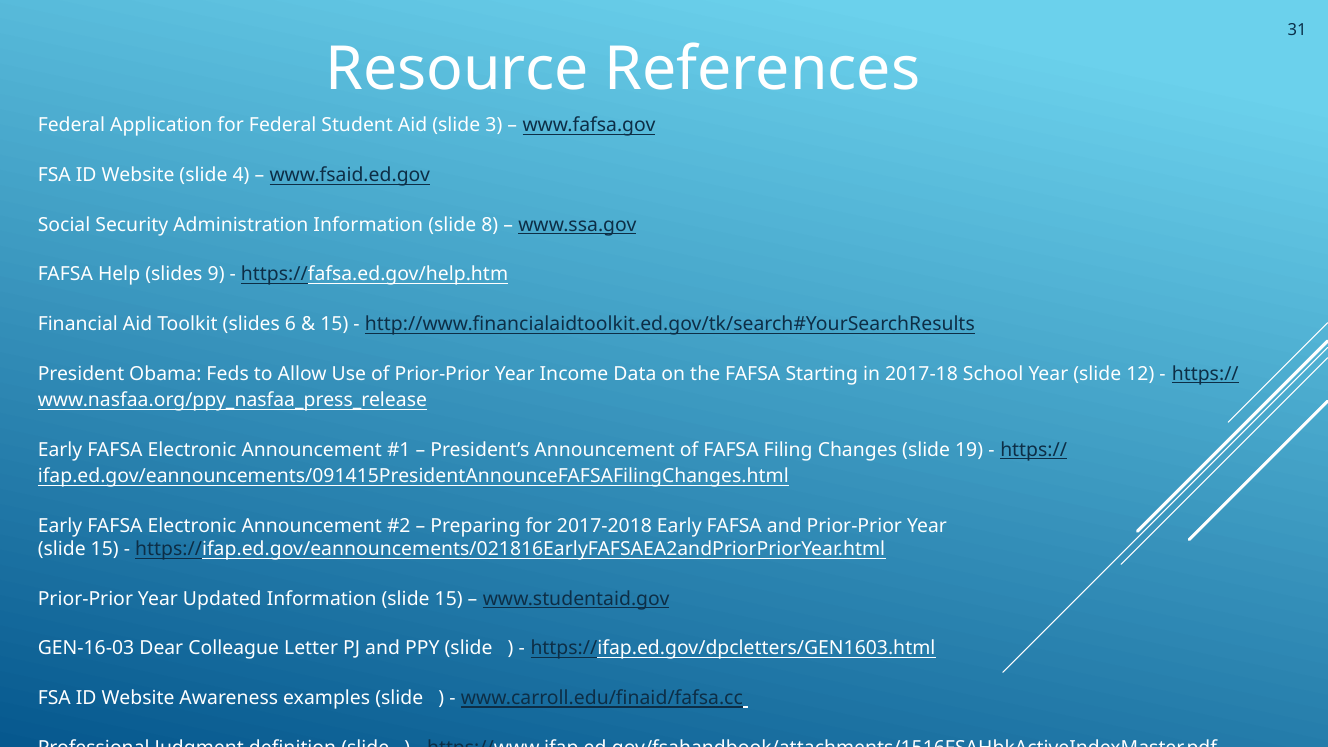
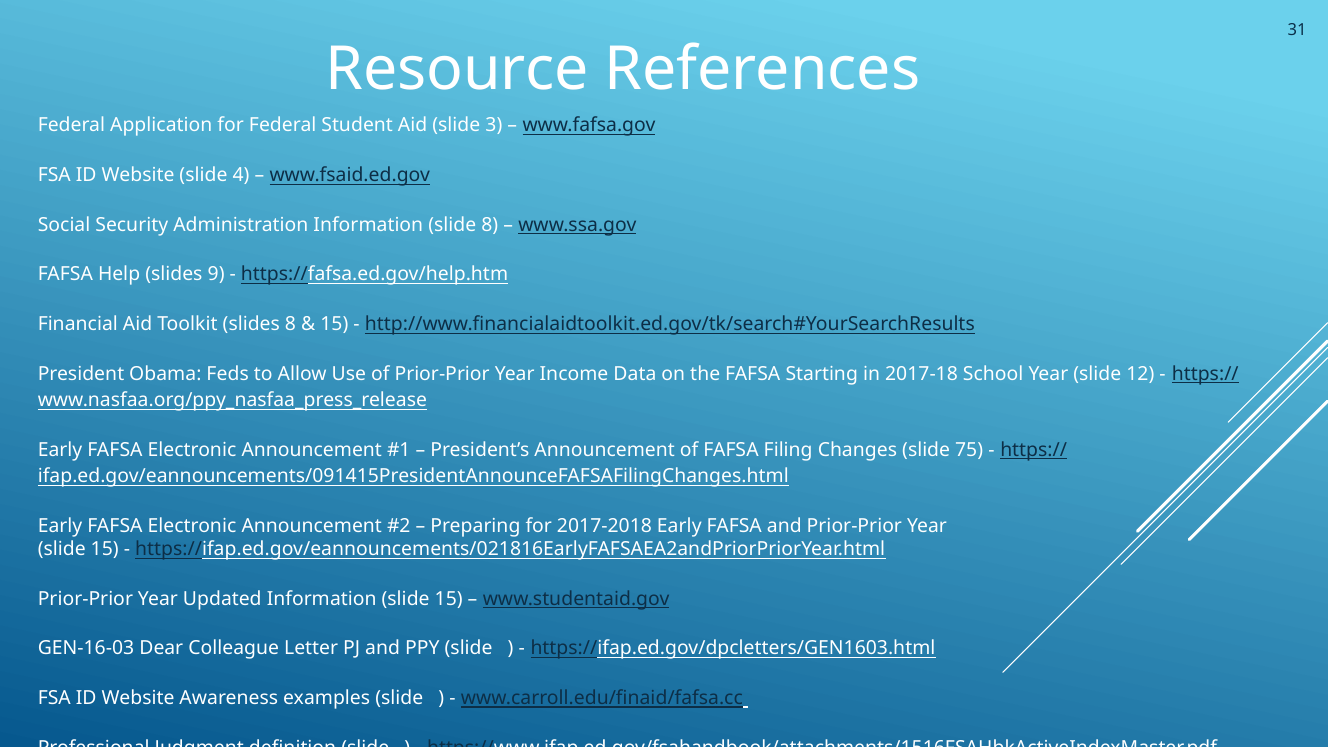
slides 6: 6 -> 8
19: 19 -> 75
